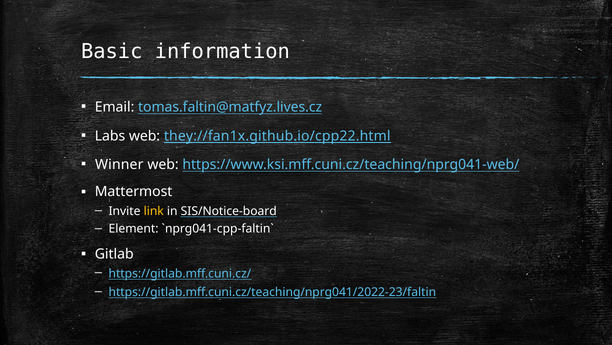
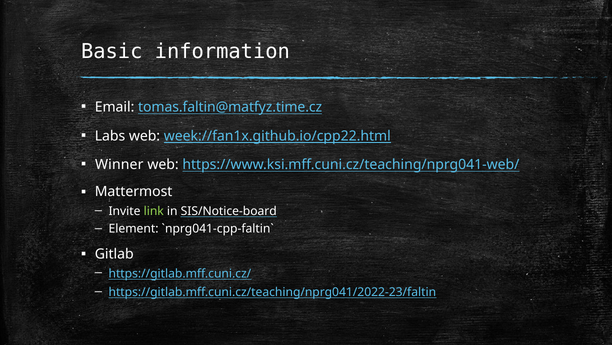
tomas.faltin@matfyz.lives.cz: tomas.faltin@matfyz.lives.cz -> tomas.faltin@matfyz.time.cz
they://fan1x.github.io/cpp22.html: they://fan1x.github.io/cpp22.html -> week://fan1x.github.io/cpp22.html
link colour: yellow -> light green
